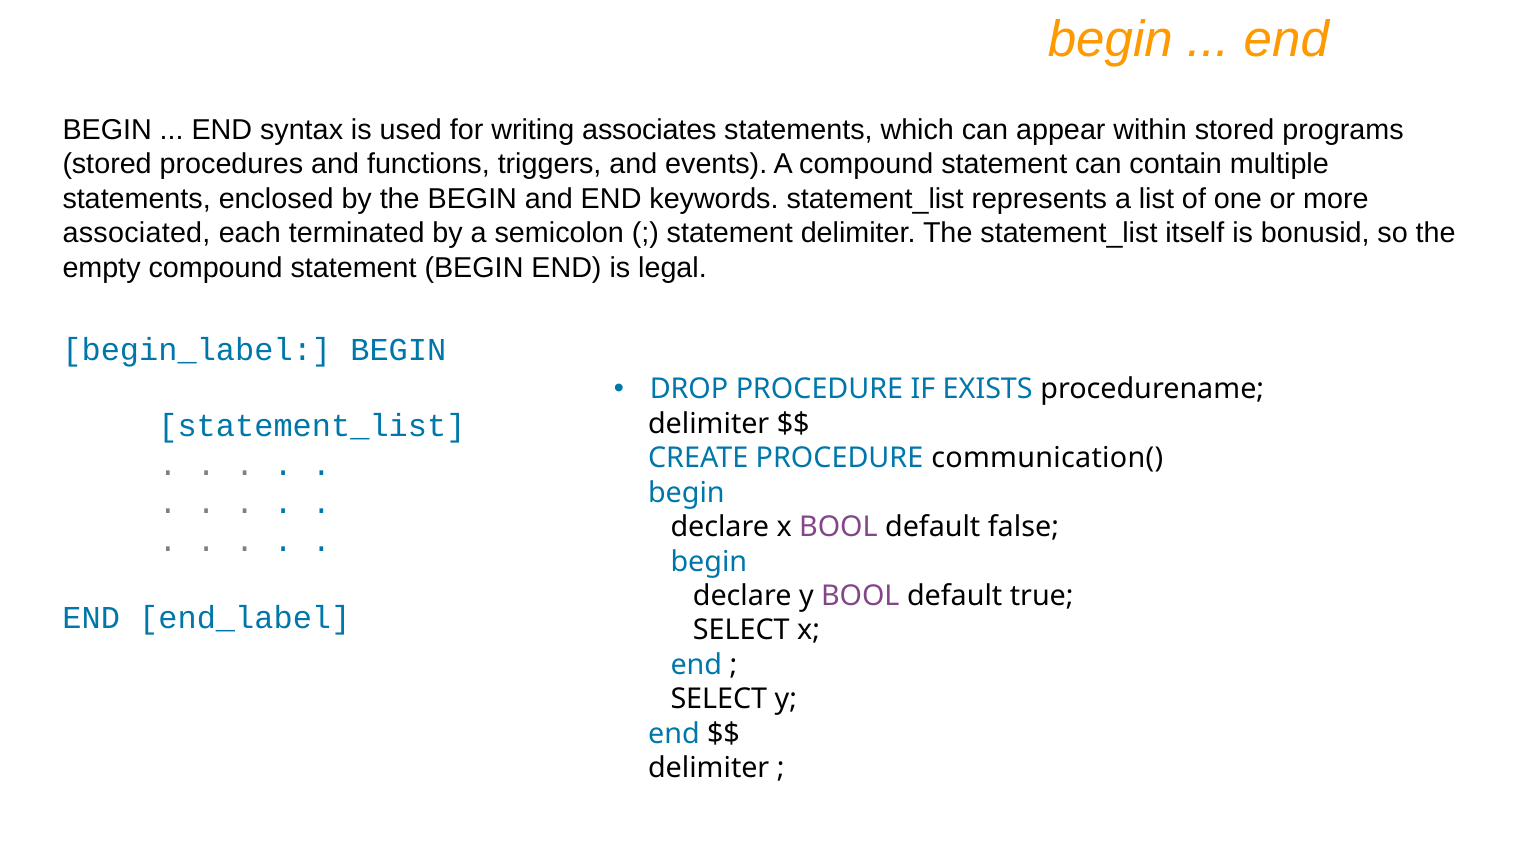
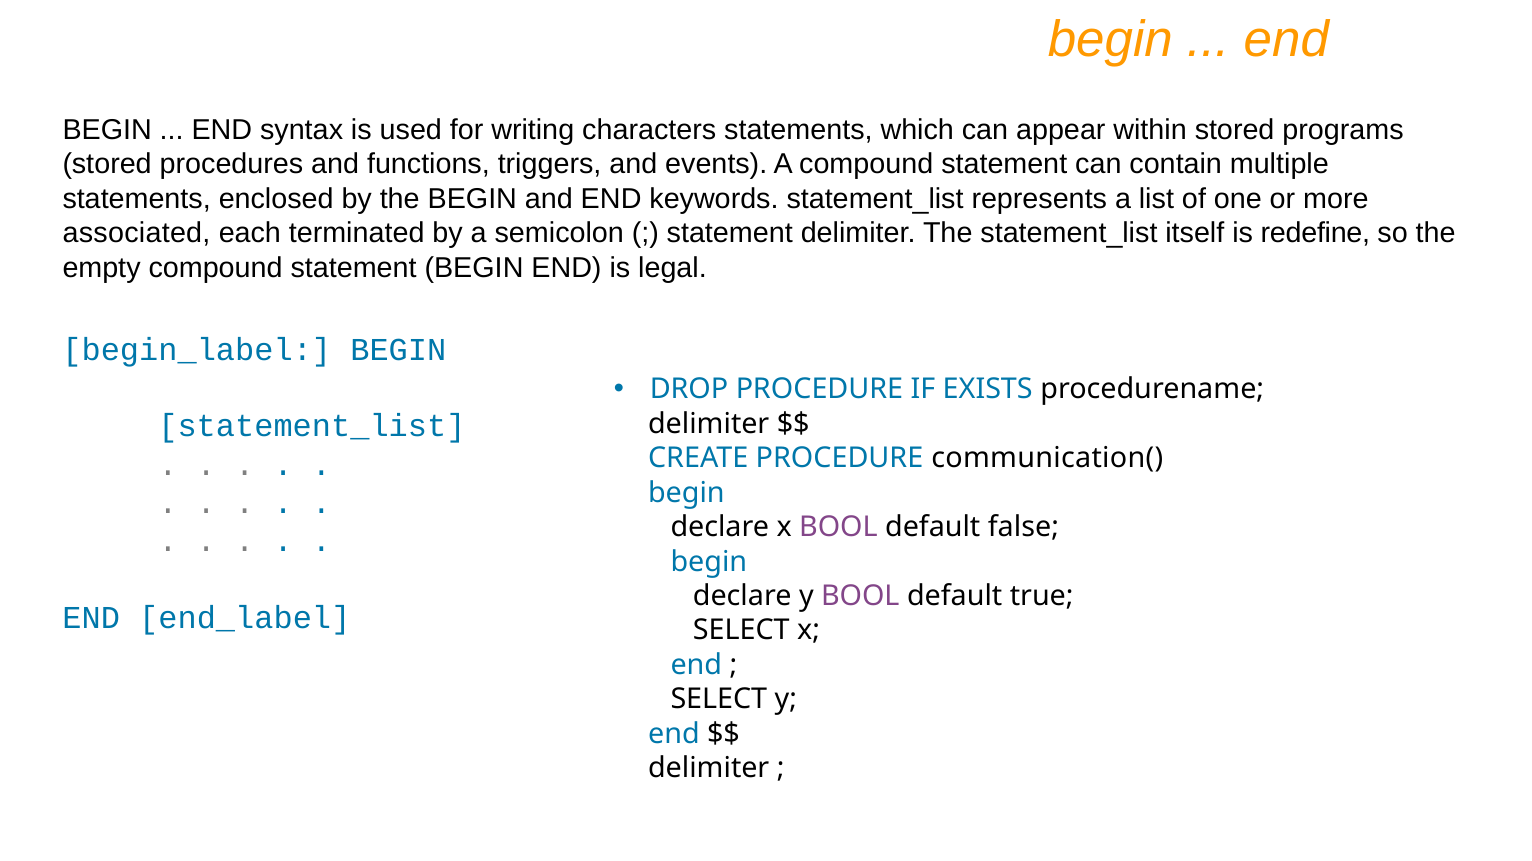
associates: associates -> characters
bonusid: bonusid -> redefine
